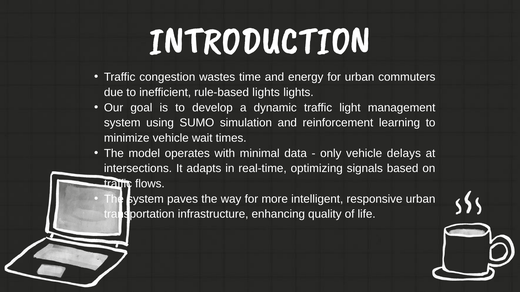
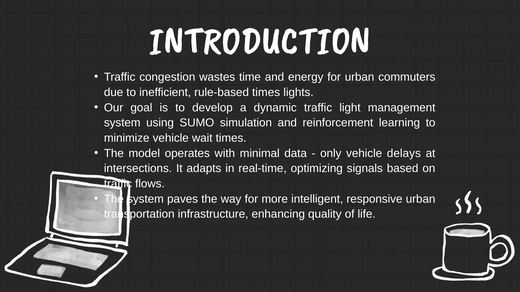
rule-based lights: lights -> times
